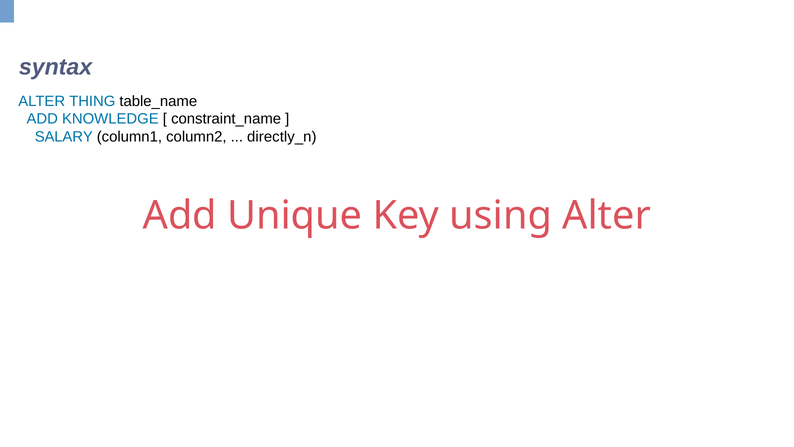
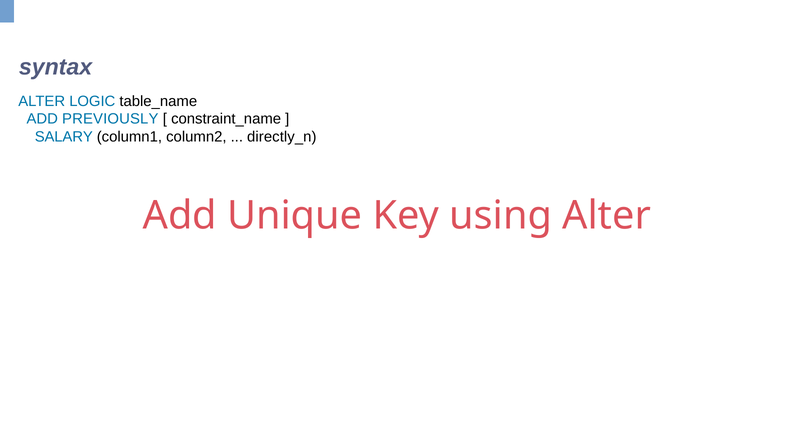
THING: THING -> LOGIC
KNOWLEDGE: KNOWLEDGE -> PREVIOUSLY
